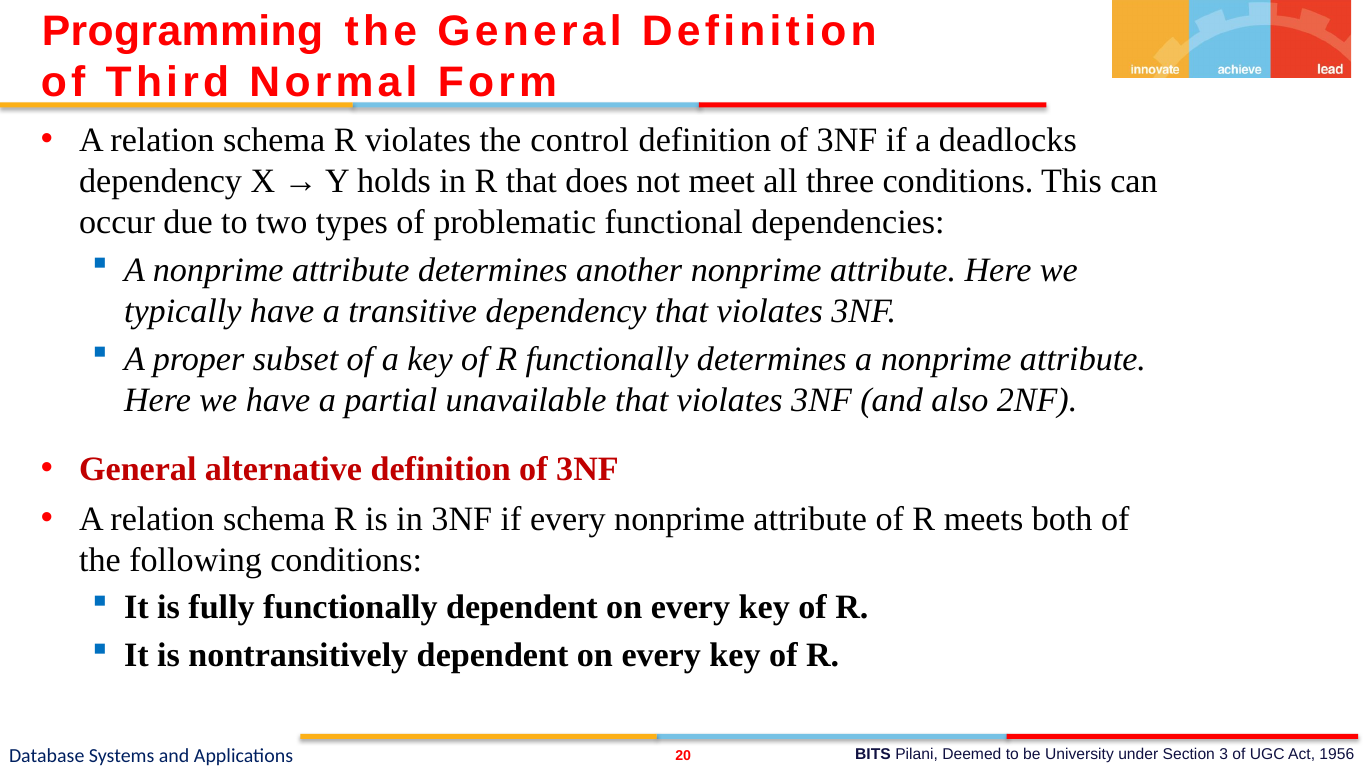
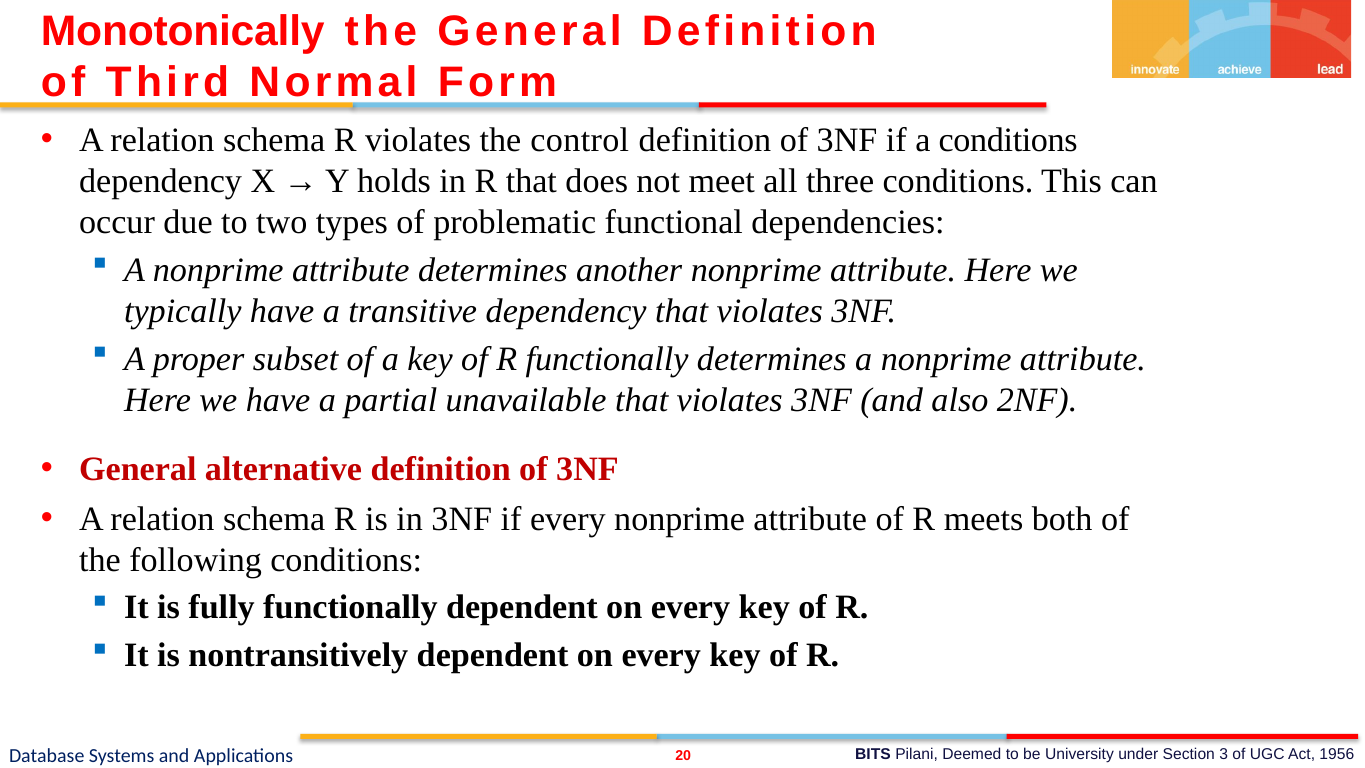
Programming: Programming -> Monotonically
a deadlocks: deadlocks -> conditions
